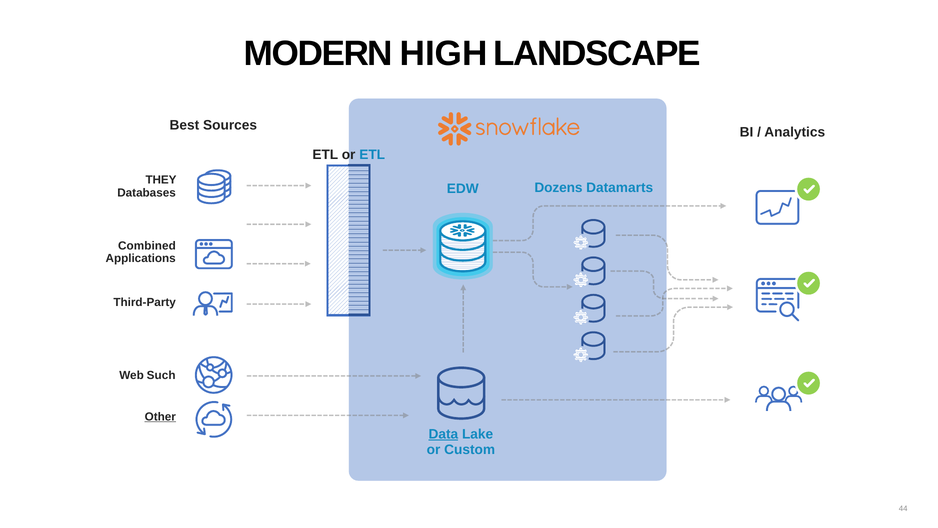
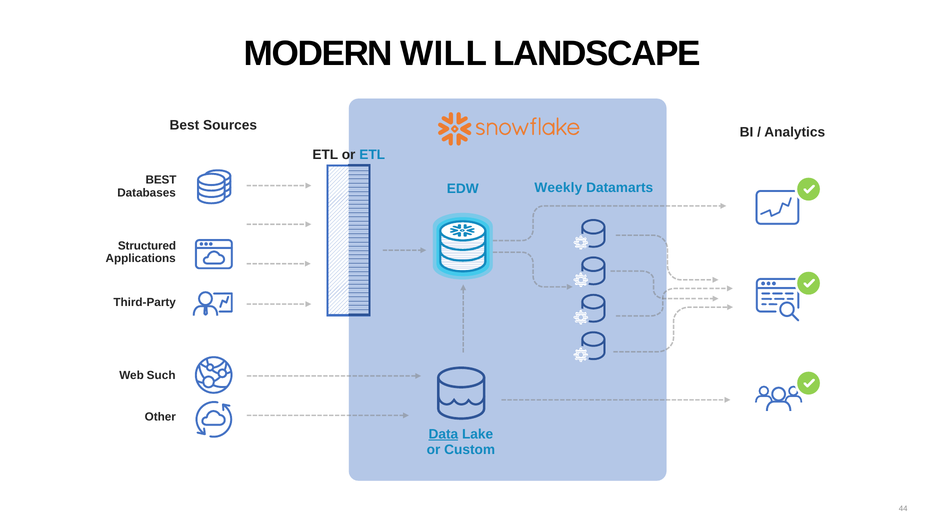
HIGH: HIGH -> WILL
THEY at (161, 180): THEY -> BEST
Dozens: Dozens -> Weekly
Combined: Combined -> Structured
Other underline: present -> none
